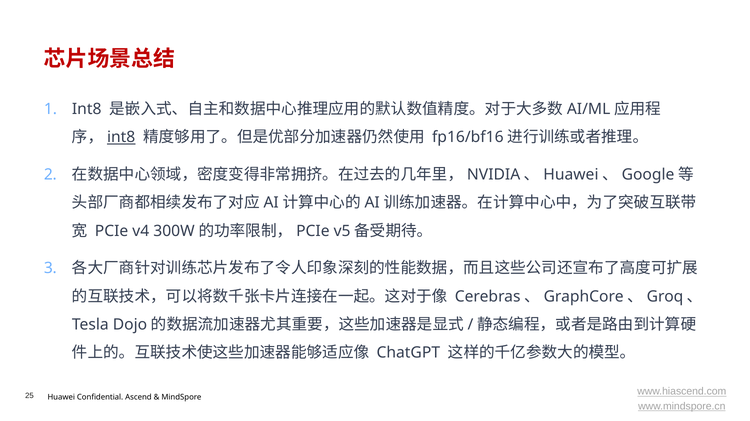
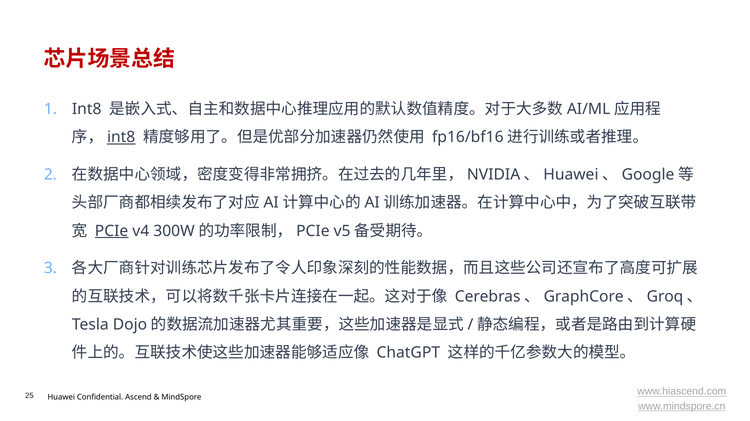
PCIe at (112, 231) underline: none -> present
